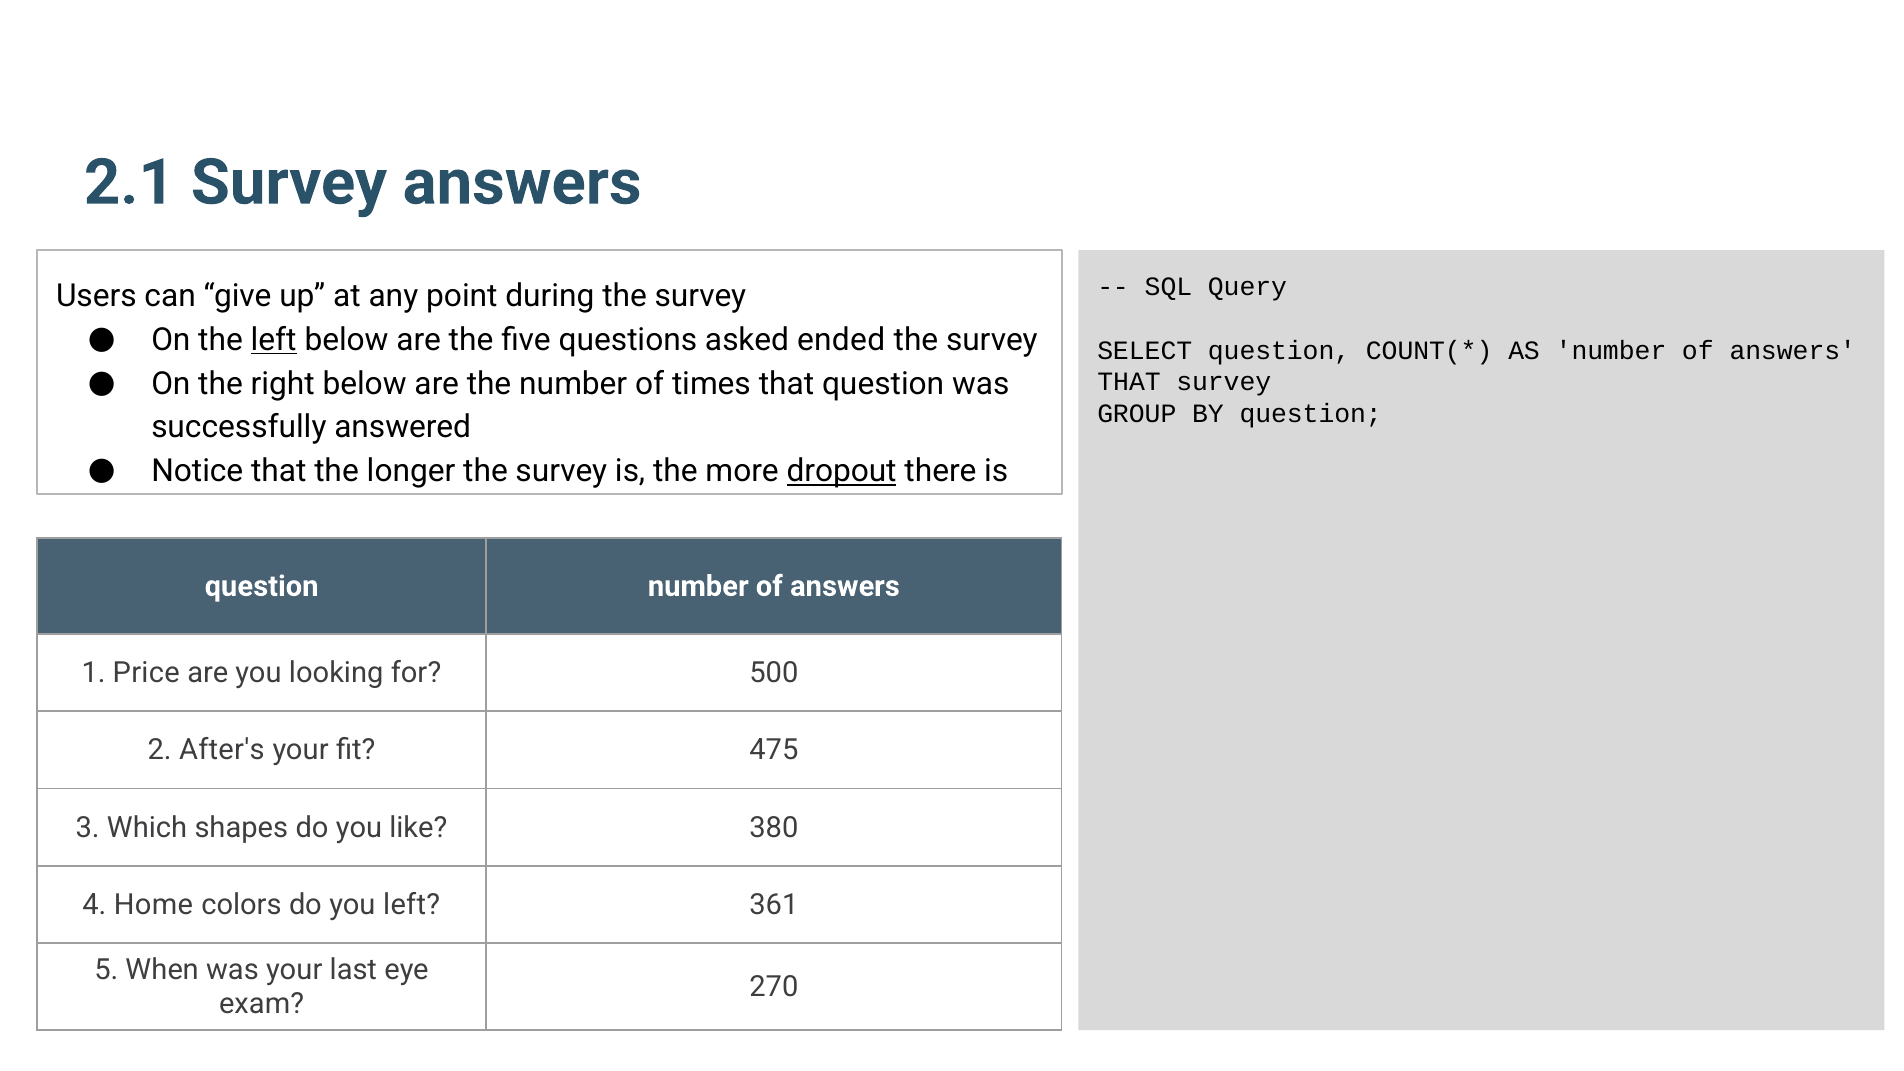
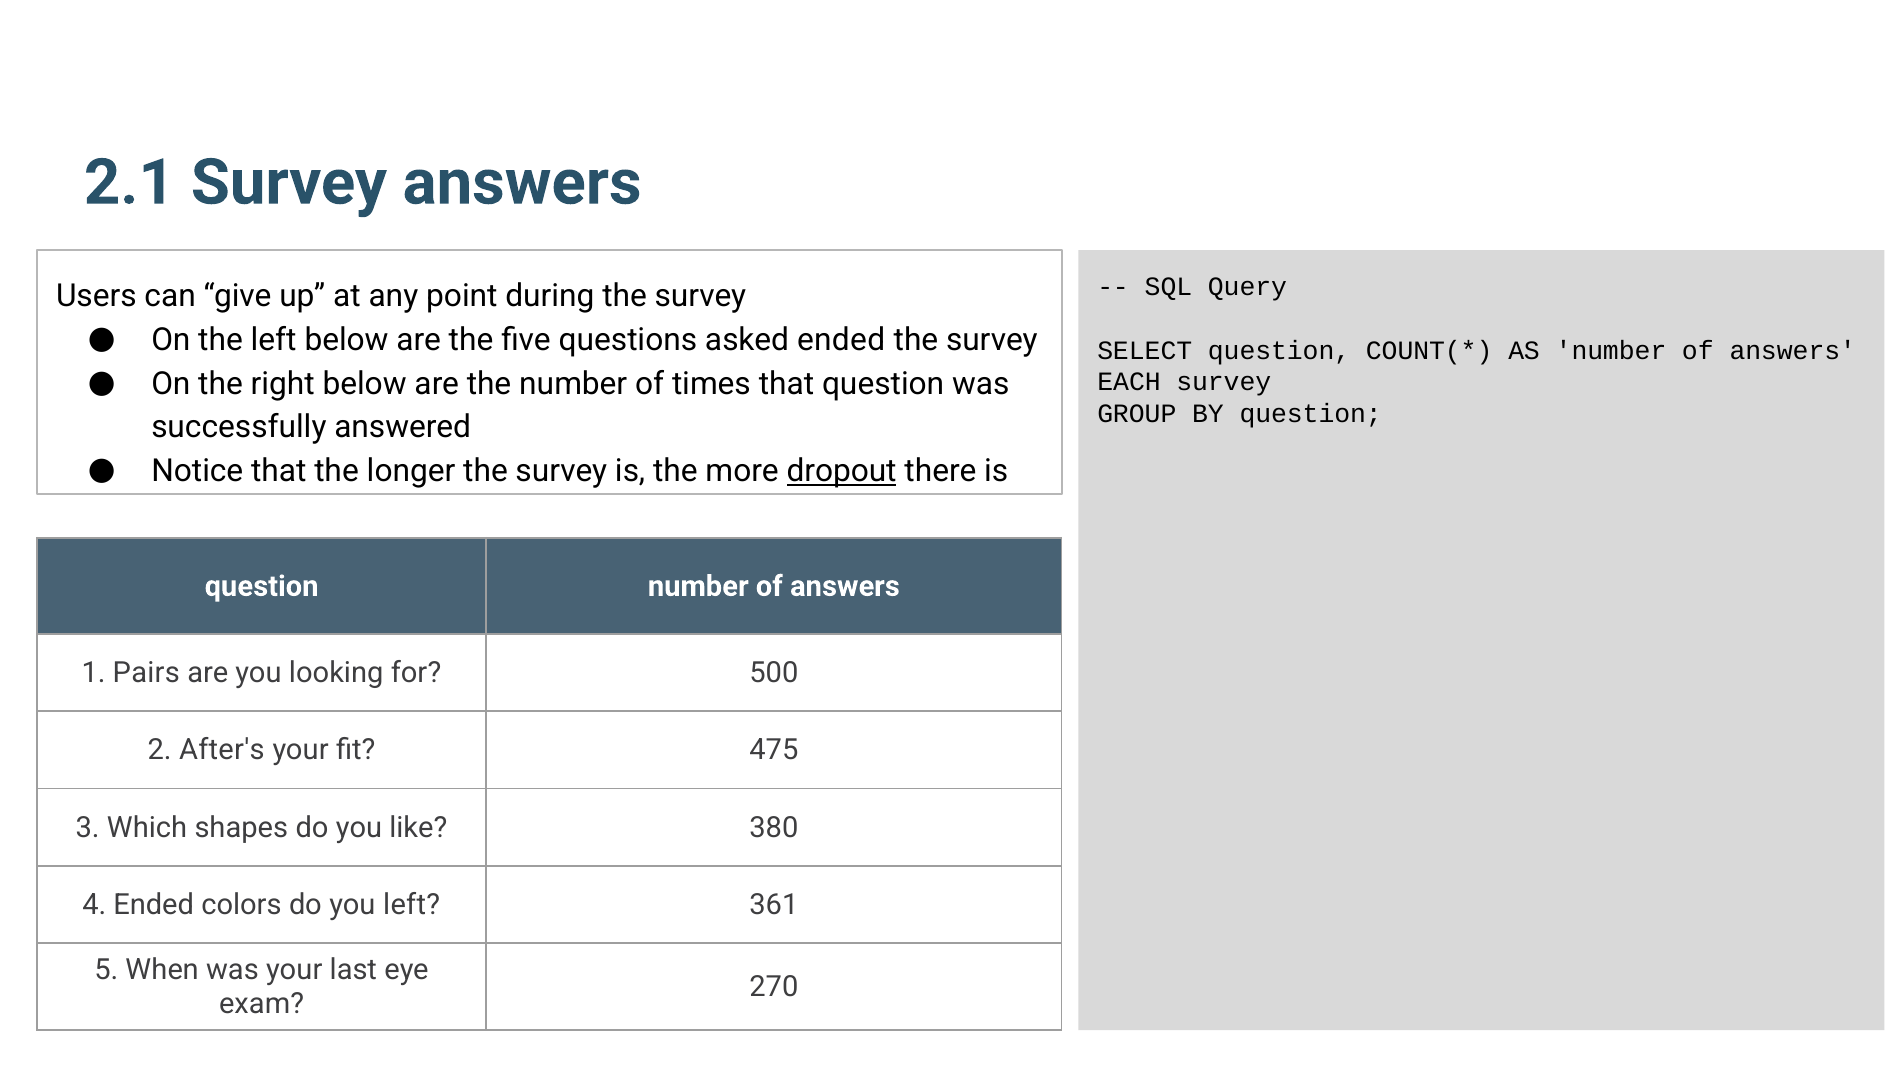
left at (274, 340) underline: present -> none
THAT at (1129, 382): THAT -> EACH
Price: Price -> Pairs
4 Home: Home -> Ended
